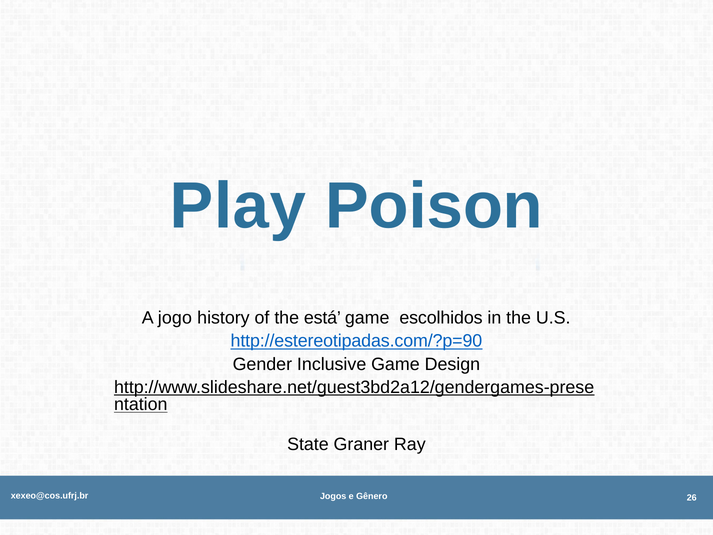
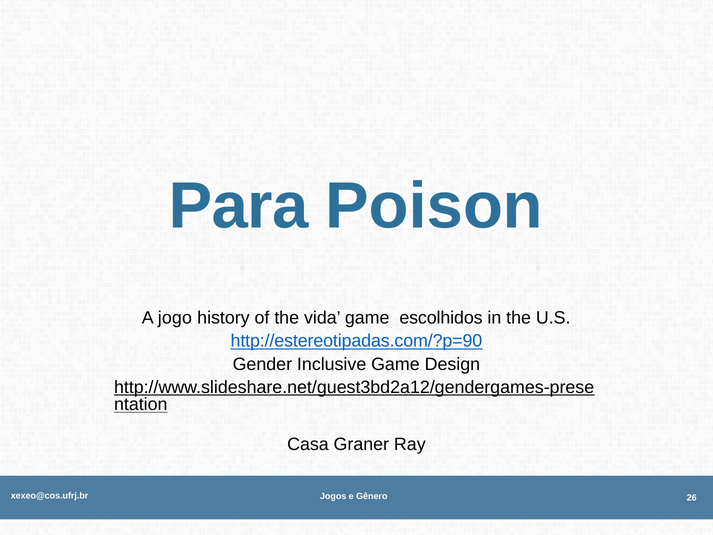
Play: Play -> Para
está: está -> vida
State: State -> Casa
